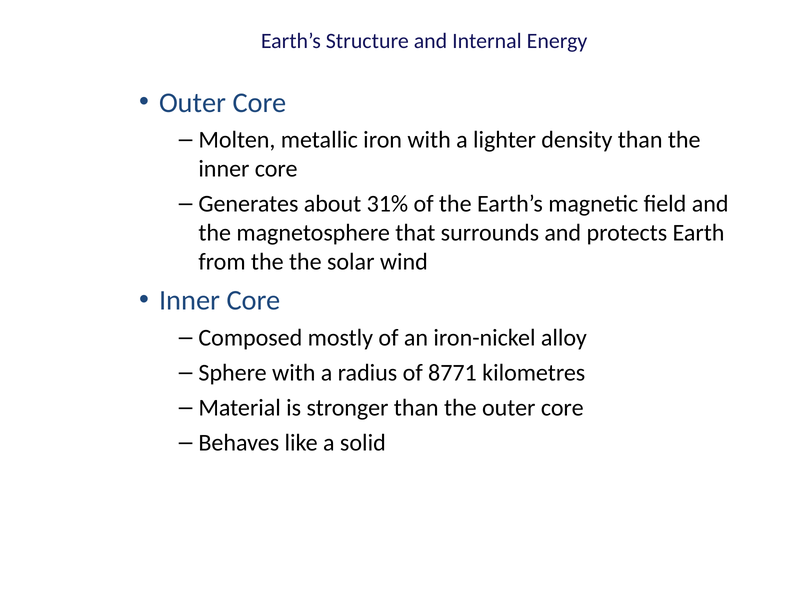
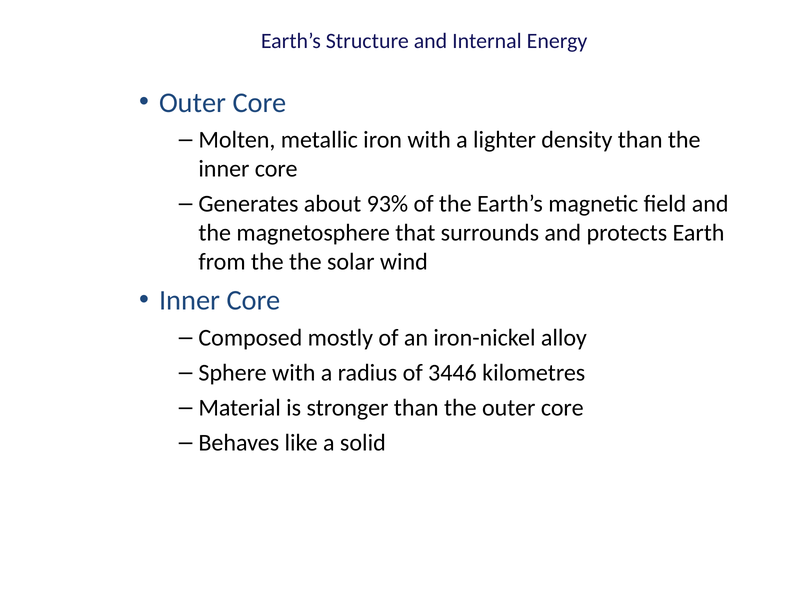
31%: 31% -> 93%
8771: 8771 -> 3446
